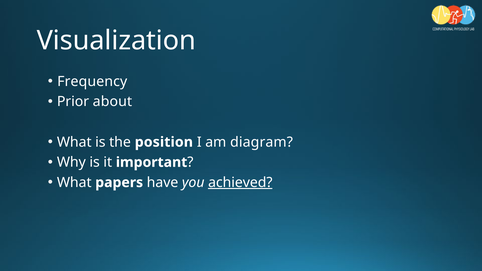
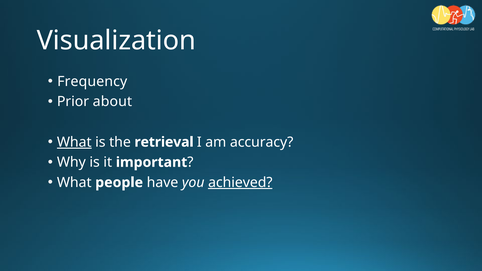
What at (74, 142) underline: none -> present
position: position -> retrieval
diagram: diagram -> accuracy
papers: papers -> people
